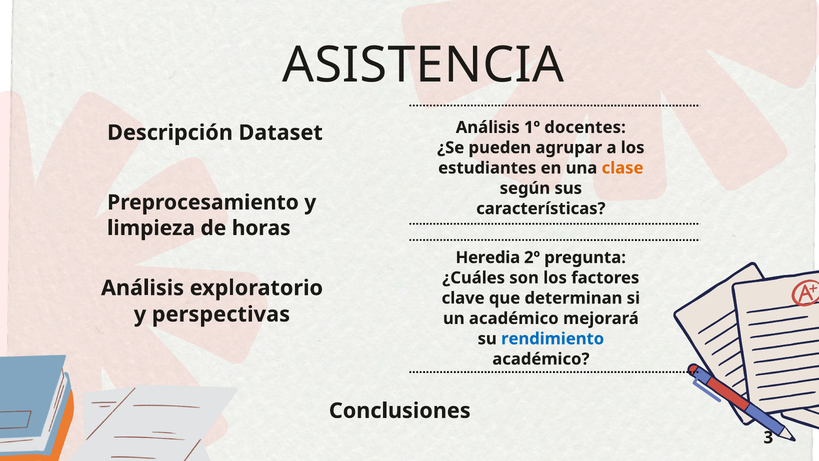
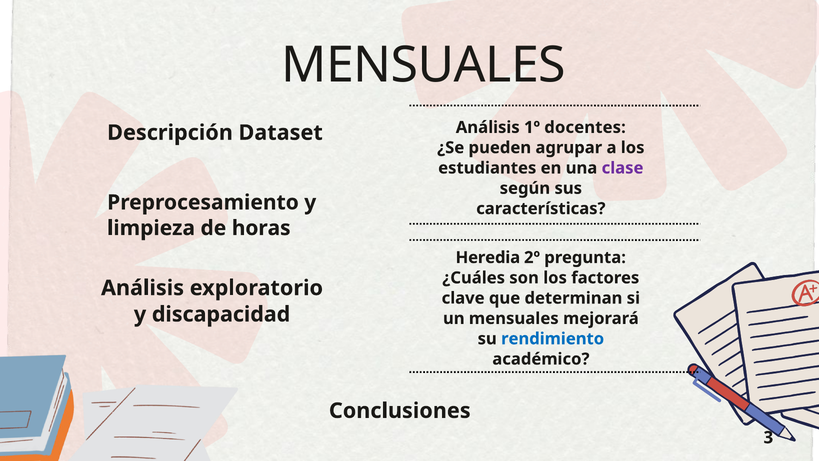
ASISTENCIA at (423, 65): ASISTENCIA -> MENSUALES
clase colour: orange -> purple
perspectivas: perspectivas -> discapacidad
un académico: académico -> mensuales
